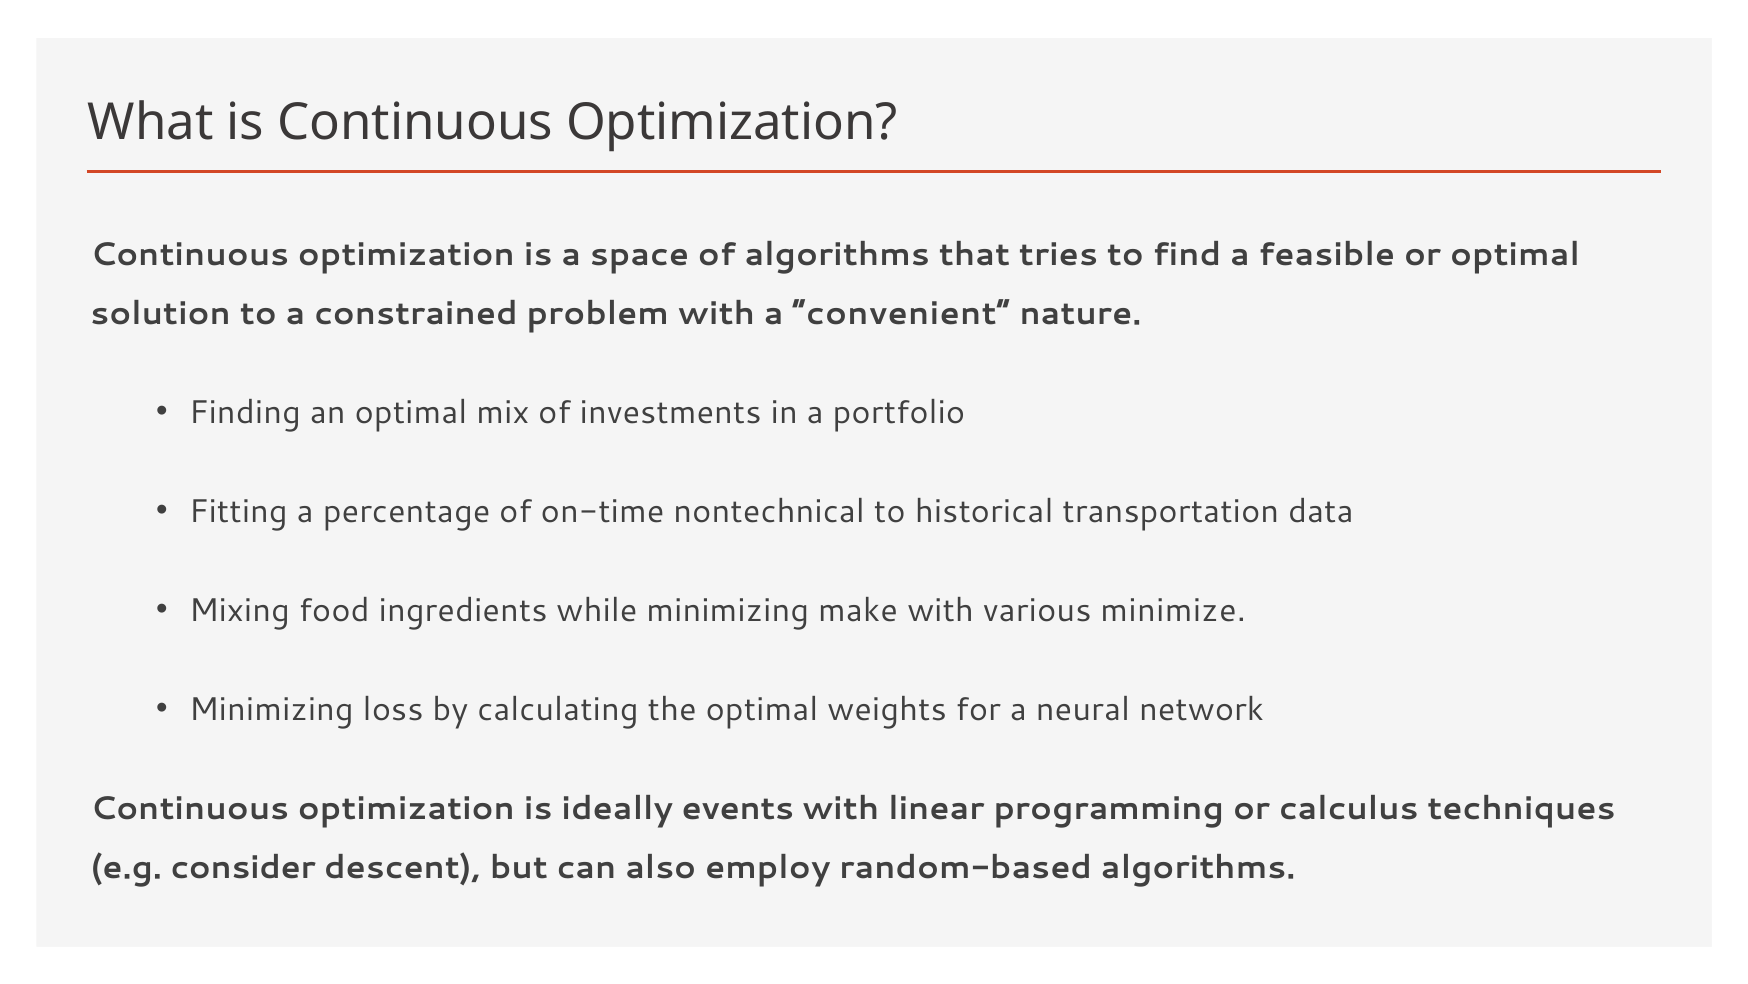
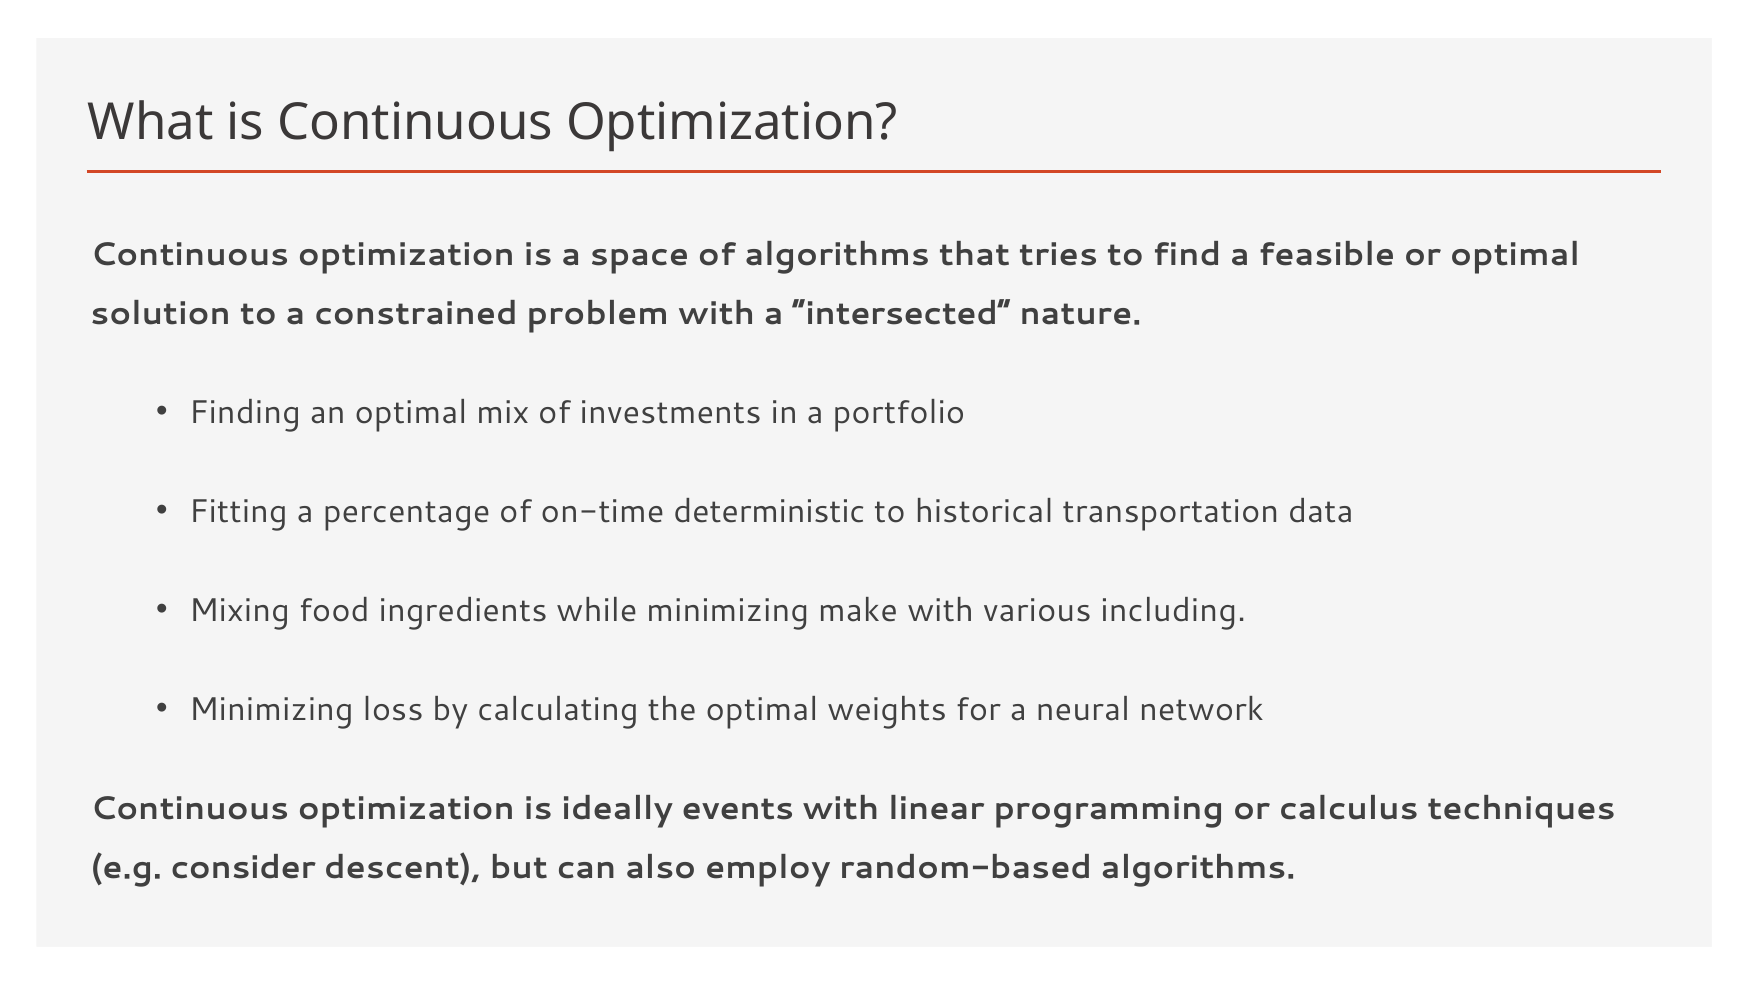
convenient: convenient -> intersected
nontechnical: nontechnical -> deterministic
minimize: minimize -> including
